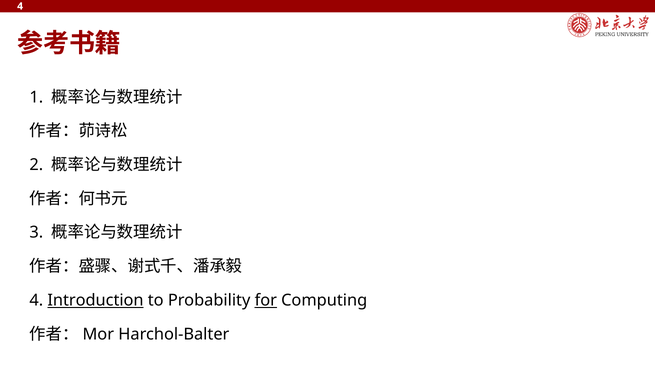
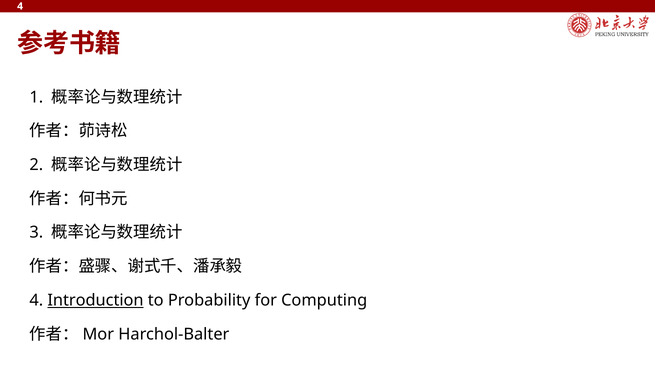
for underline: present -> none
